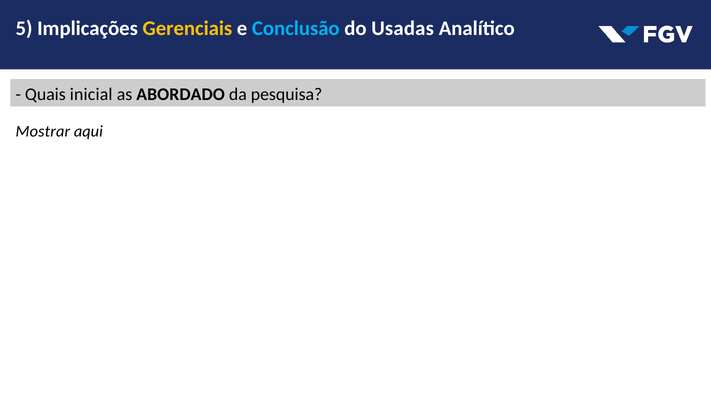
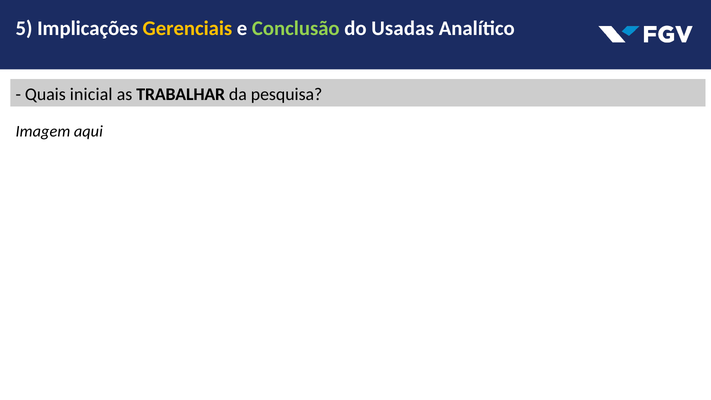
Conclusão colour: light blue -> light green
ABORDADO: ABORDADO -> TRABALHAR
Mostrar: Mostrar -> Imagem
